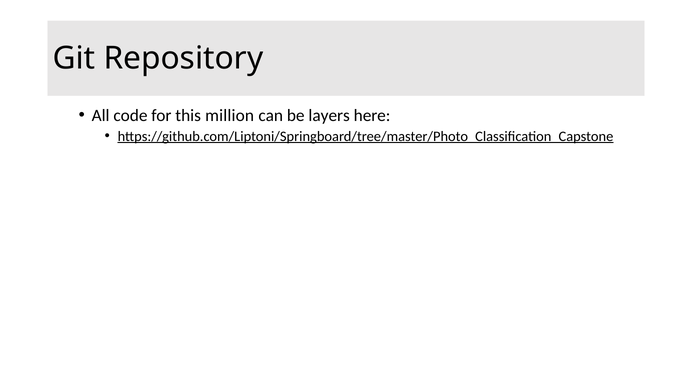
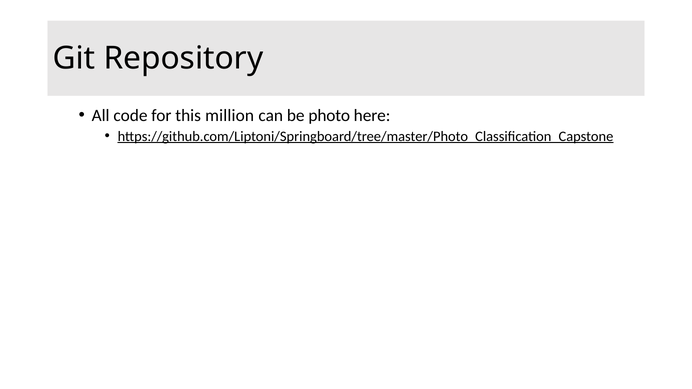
layers: layers -> photo
